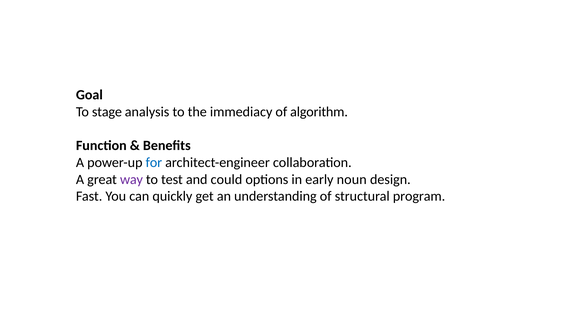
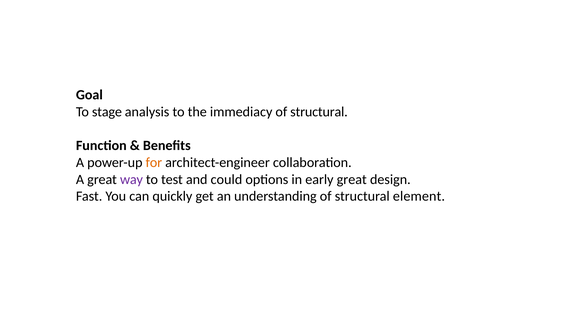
immediacy of algorithm: algorithm -> structural
for colour: blue -> orange
early noun: noun -> great
program: program -> element
